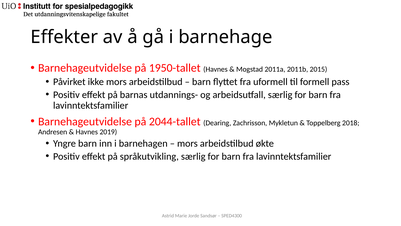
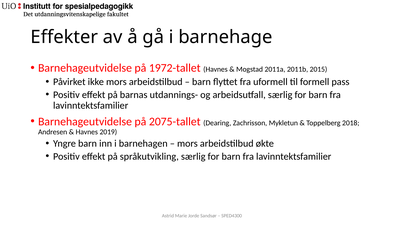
1950-tallet: 1950-tallet -> 1972-tallet
2044-tallet: 2044-tallet -> 2075-tallet
